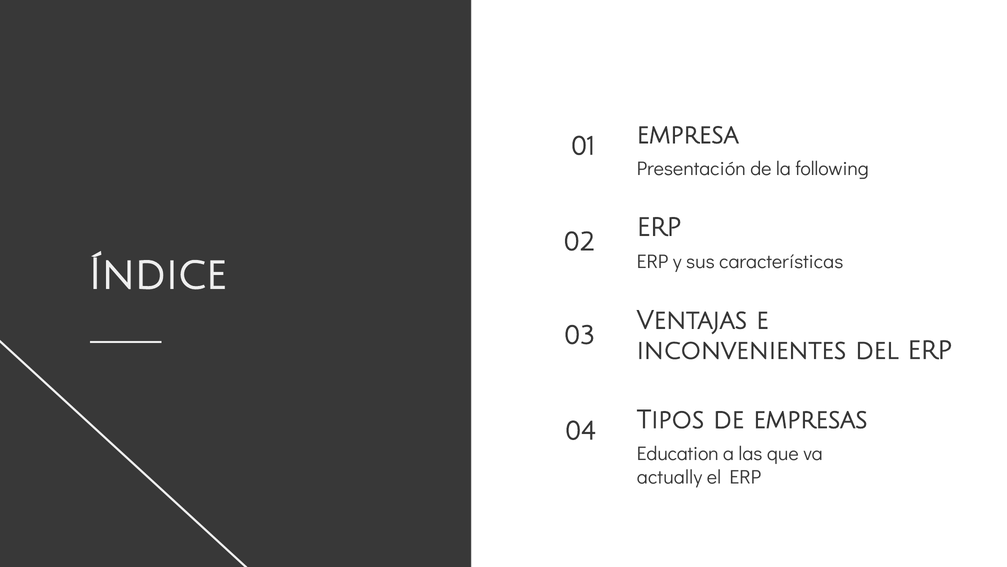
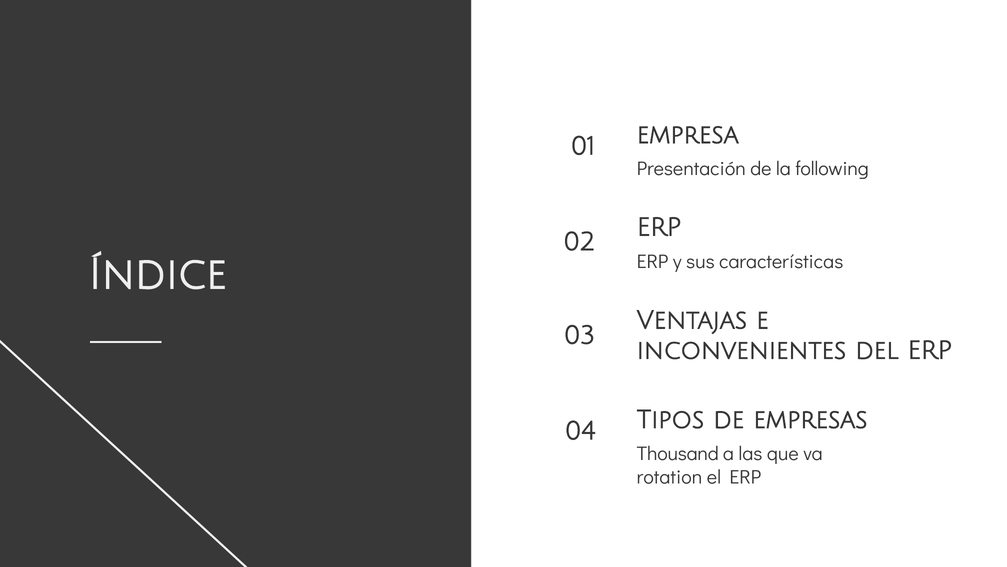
Education: Education -> Thousand
actually: actually -> rotation
